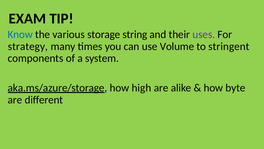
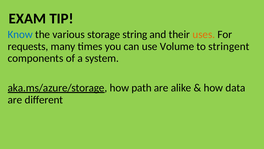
uses colour: purple -> orange
strategy: strategy -> requests
high: high -> path
byte: byte -> data
